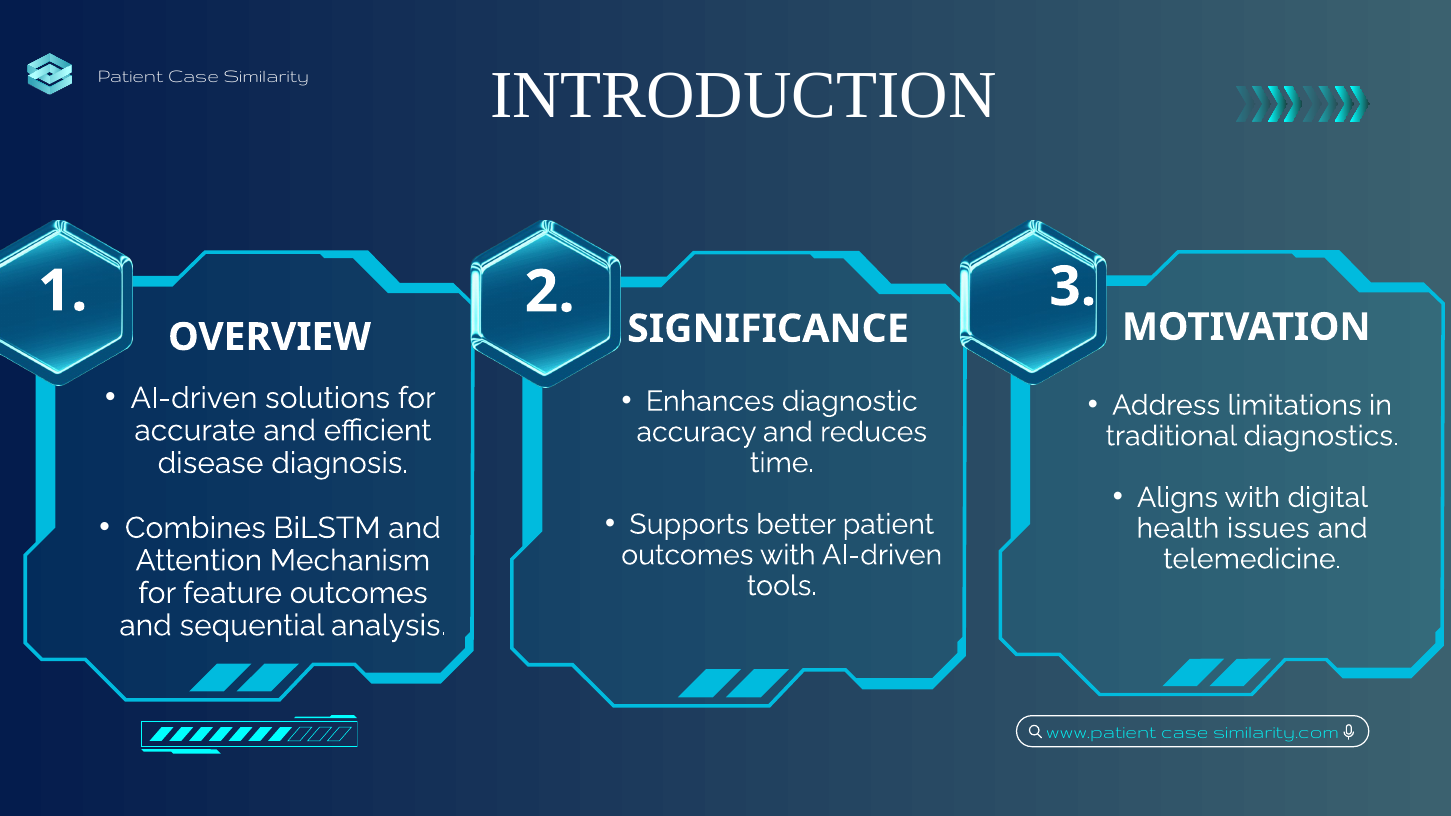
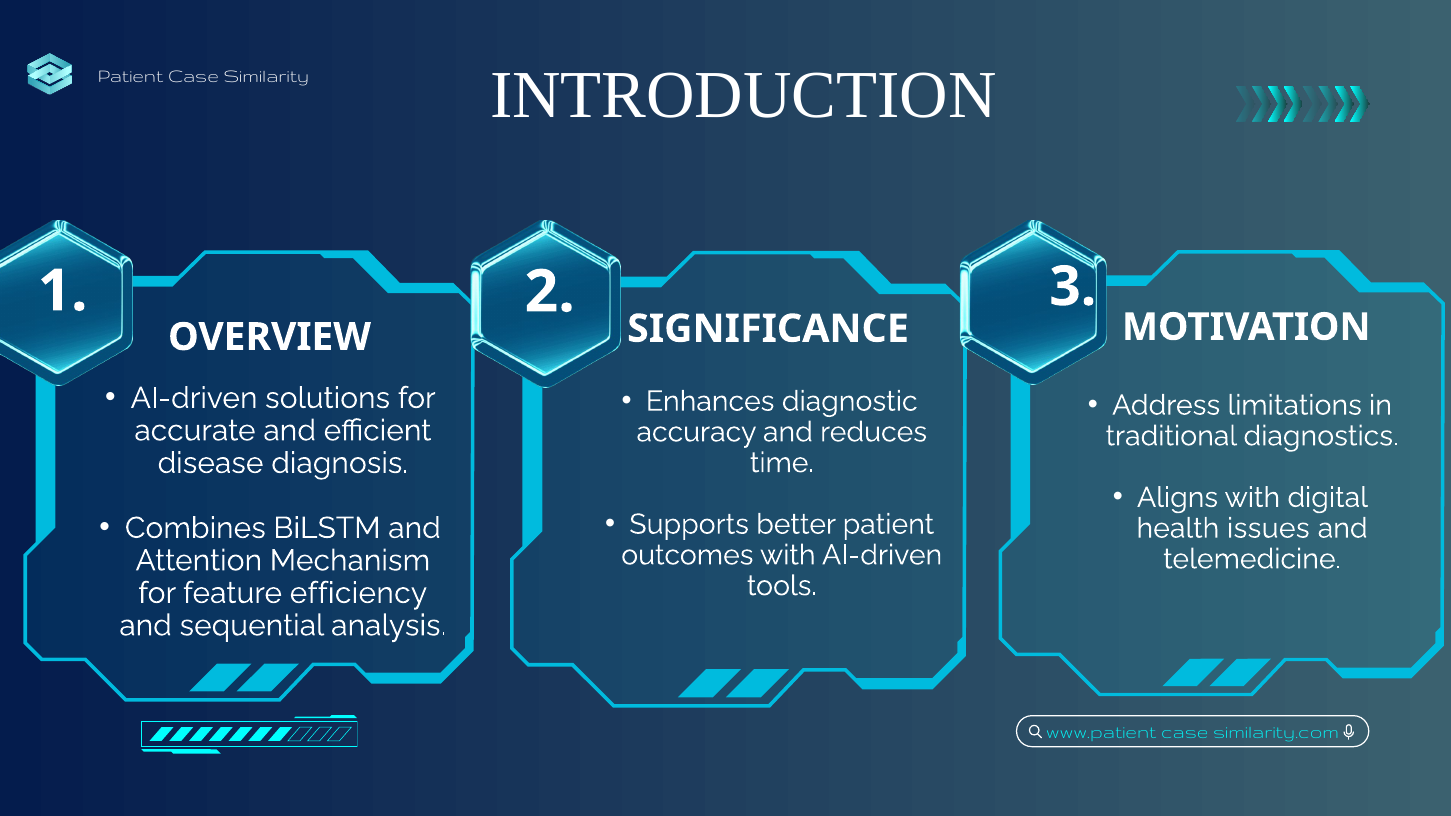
feature outcomes: outcomes -> efficiency
